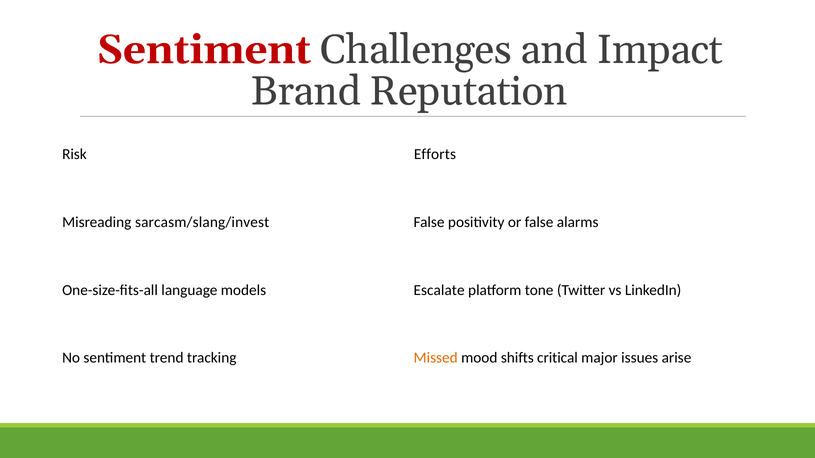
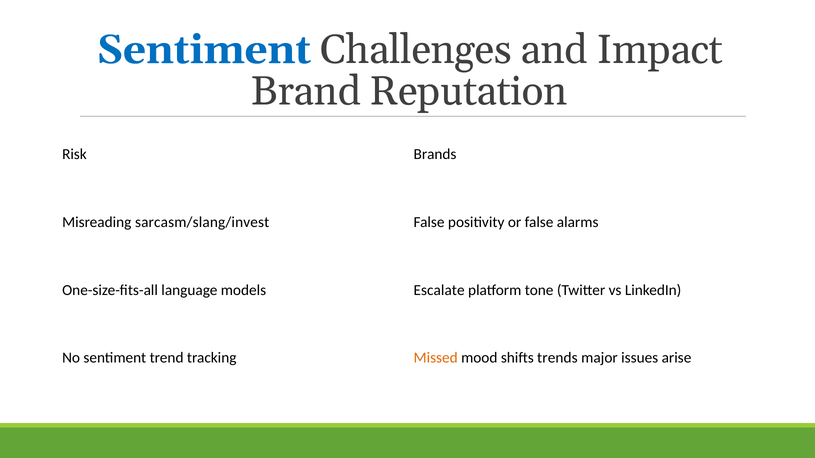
Sentiment at (204, 50) colour: red -> blue
Efforts: Efforts -> Brands
critical: critical -> trends
